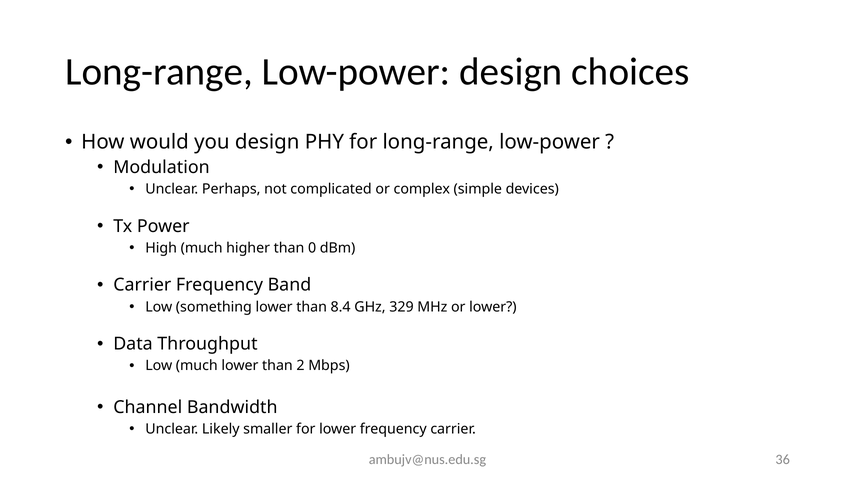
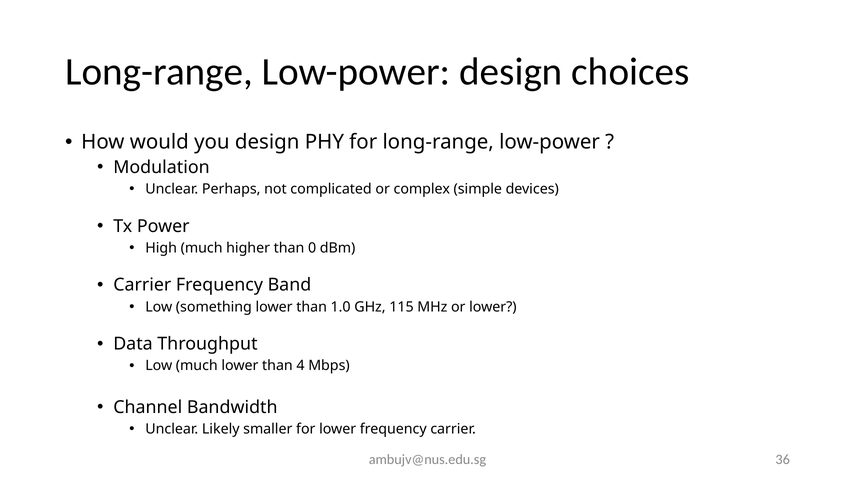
8.4: 8.4 -> 1.0
329: 329 -> 115
2: 2 -> 4
